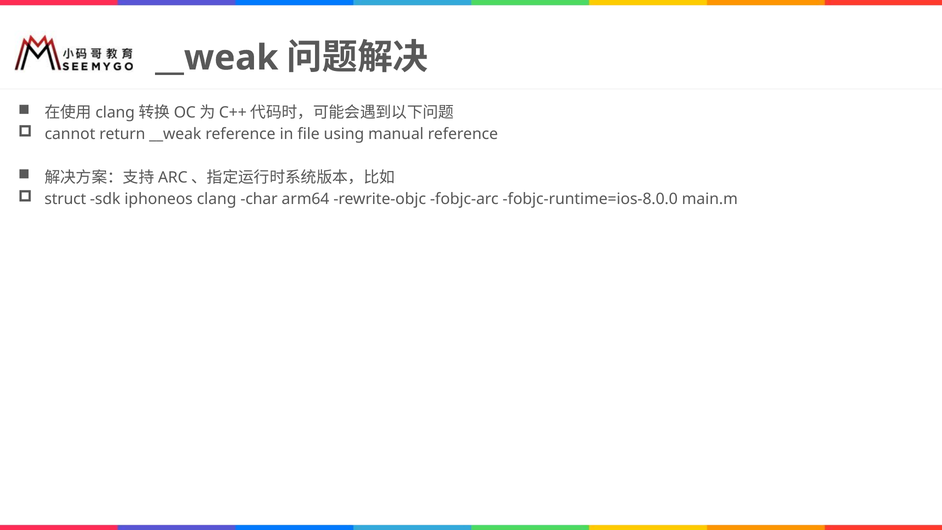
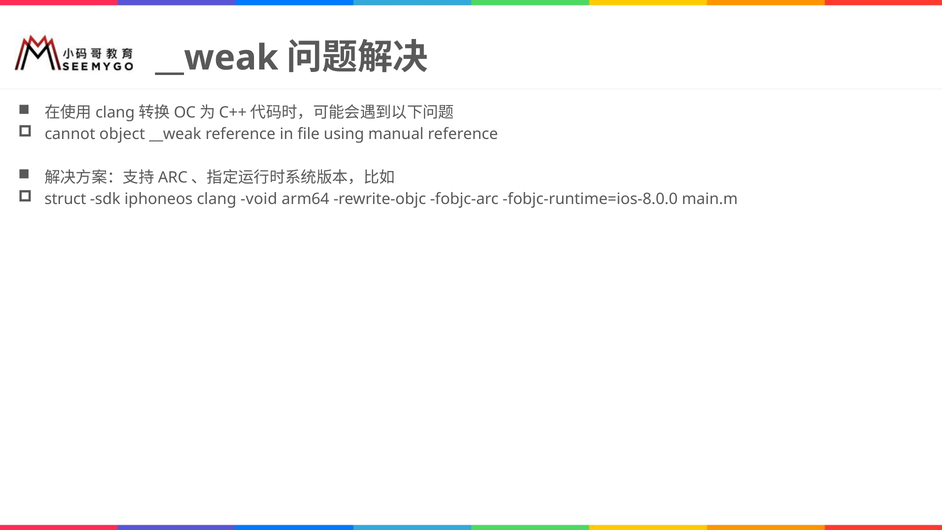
return: return -> object
char: char -> void
